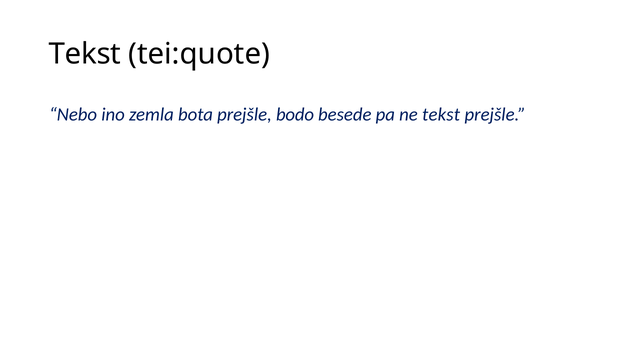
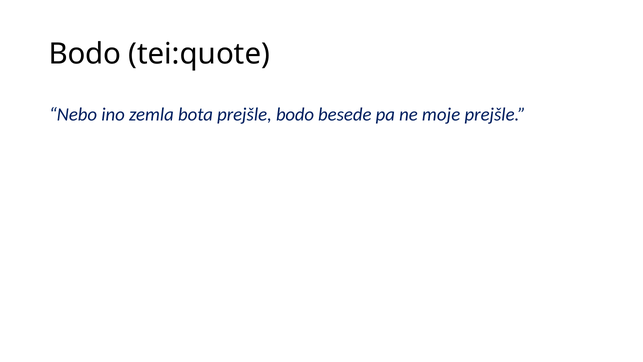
Tekst at (85, 54): Tekst -> Bodo
ne tekst: tekst -> moje
